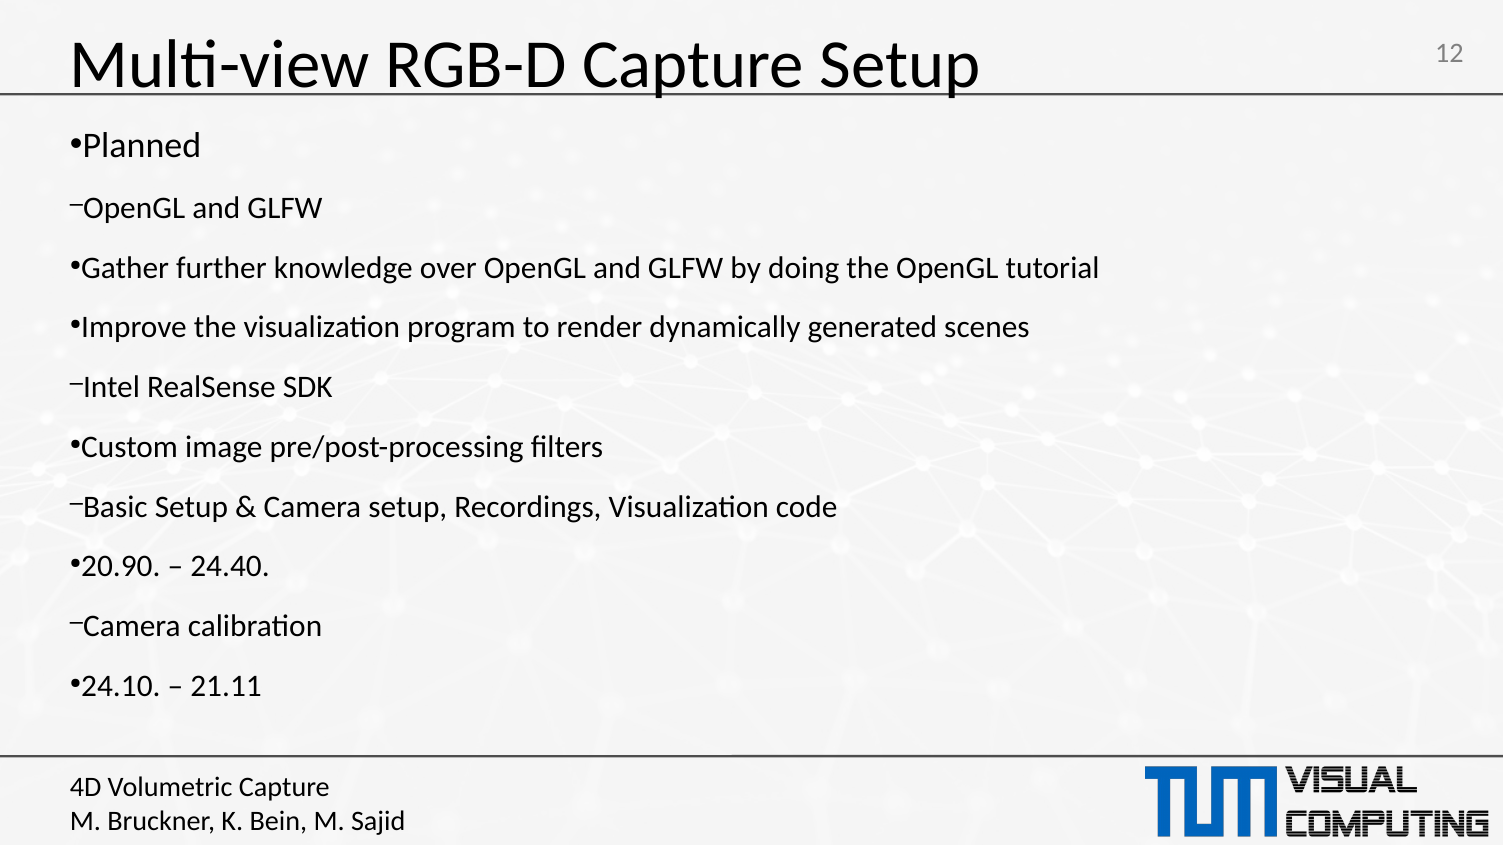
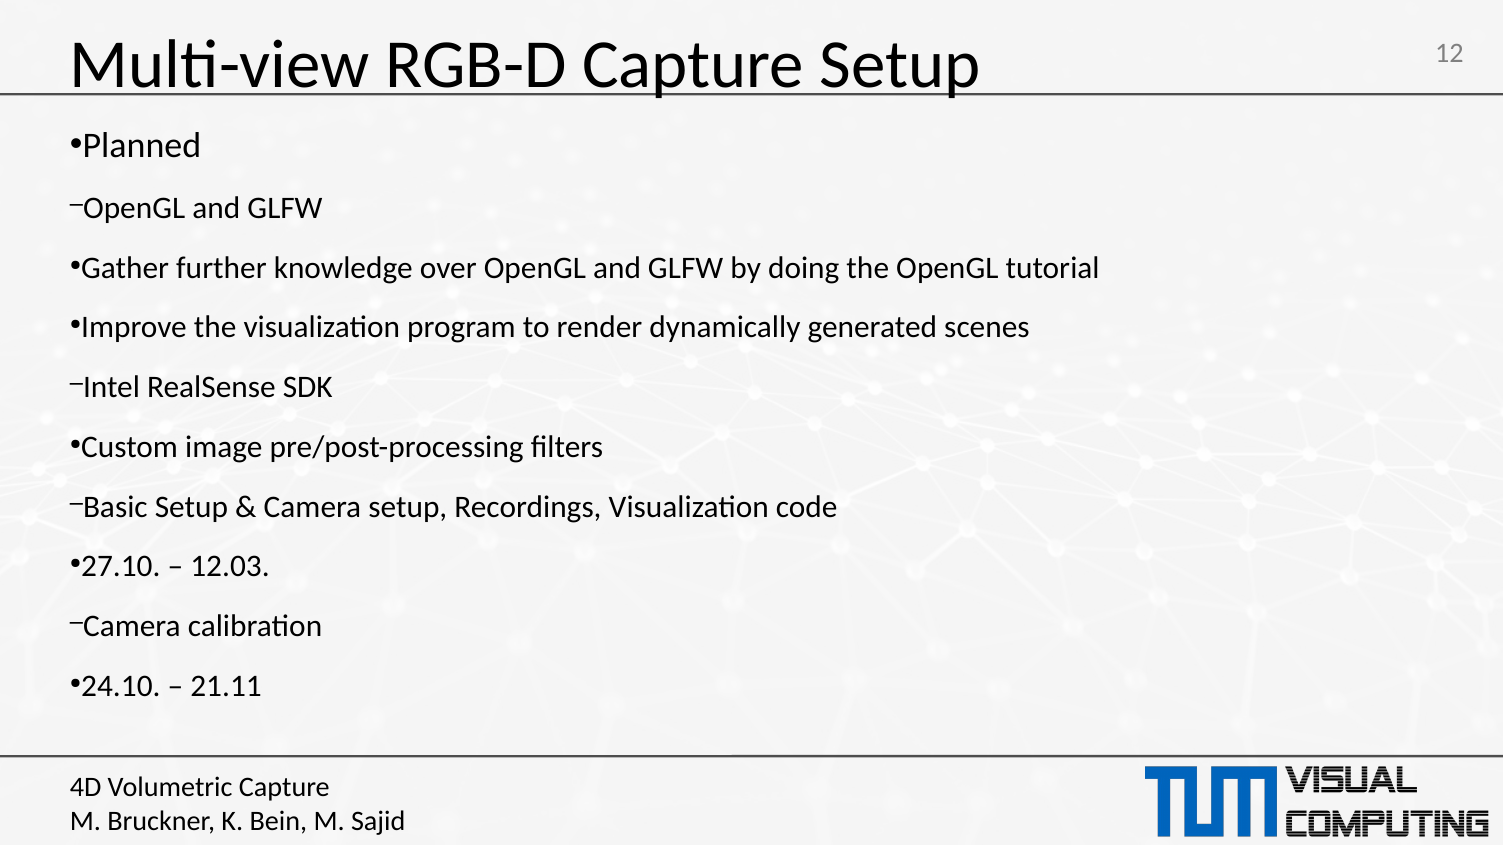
20.90: 20.90 -> 27.10
24.40: 24.40 -> 12.03
